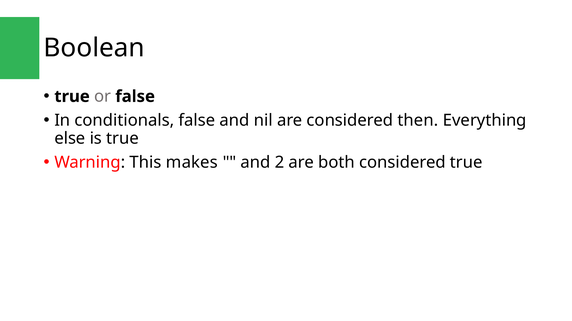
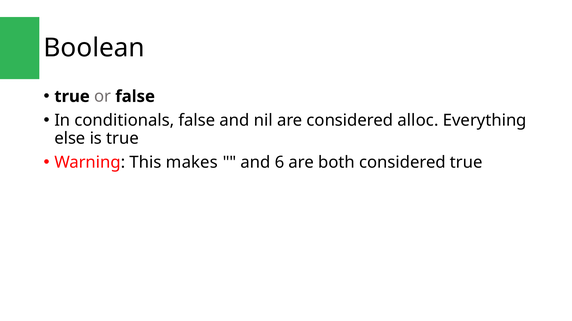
then: then -> alloc
2: 2 -> 6
